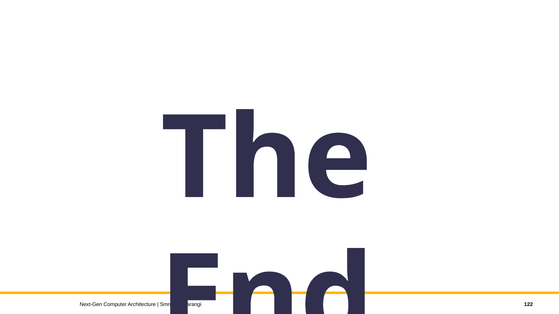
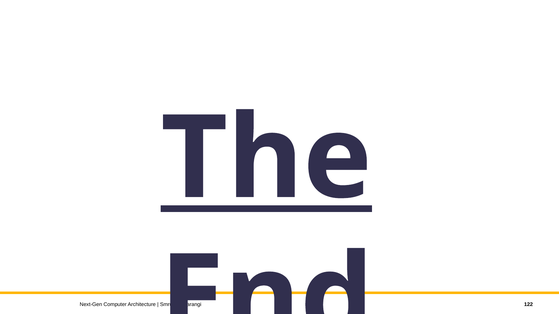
The underline: none -> present
